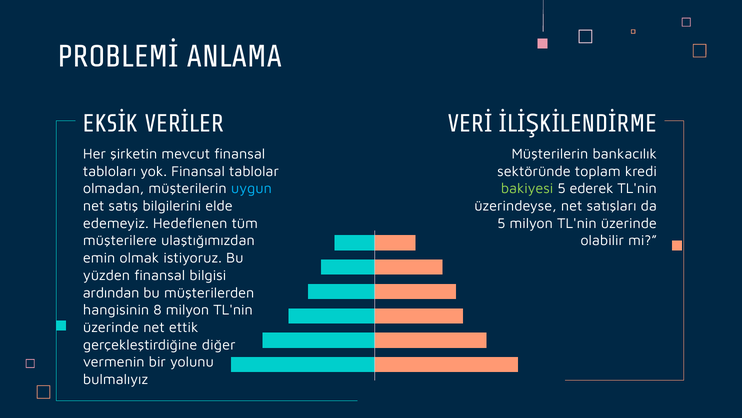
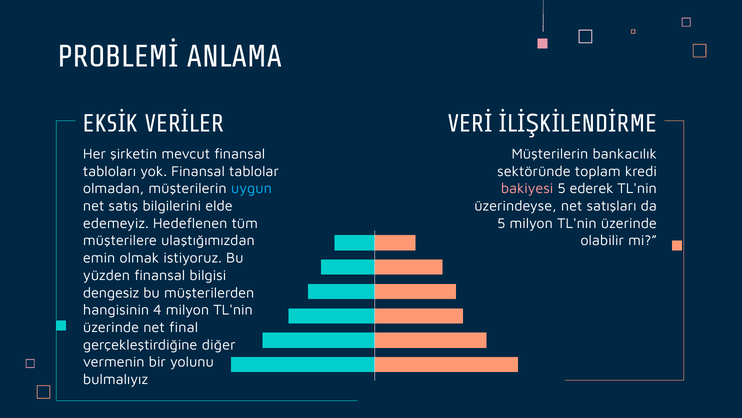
bakiyesi colour: light green -> pink
ardından: ardından -> dengesiz
8: 8 -> 4
ettik: ettik -> final
